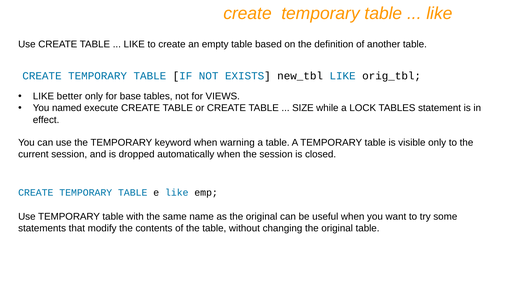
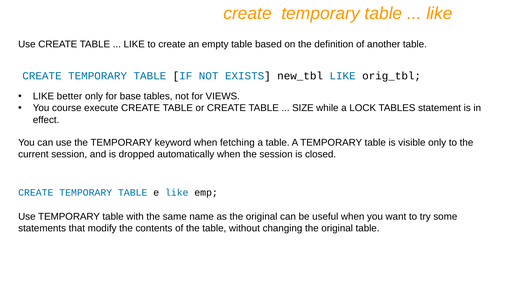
named: named -> course
warning: warning -> fetching
